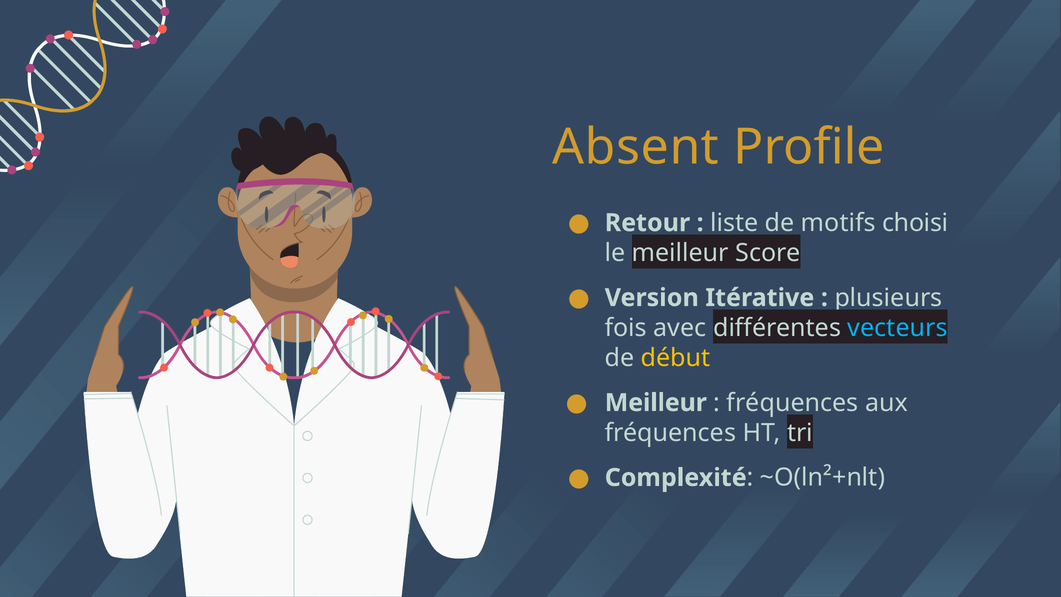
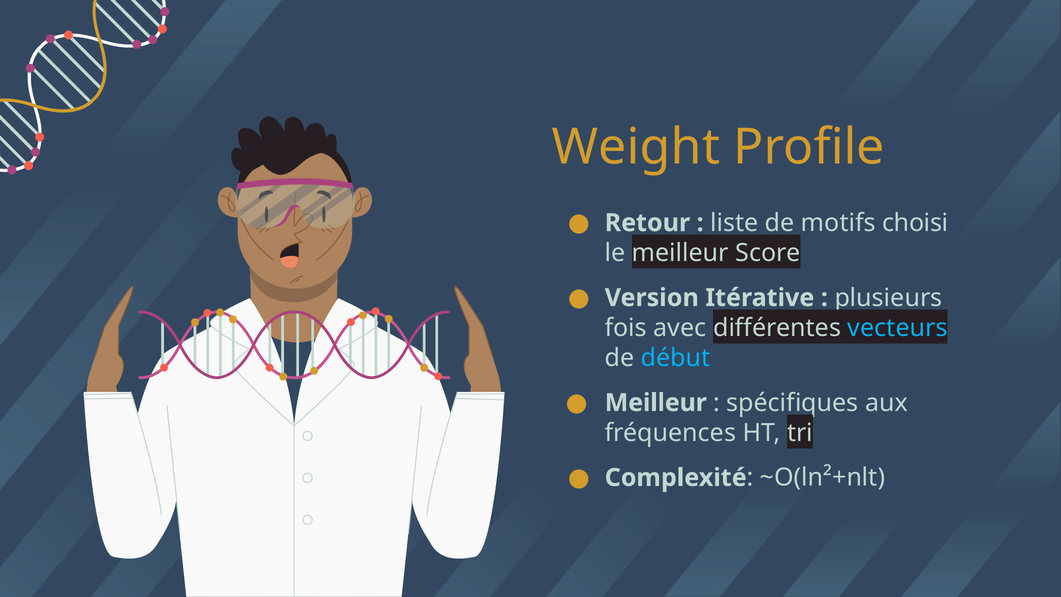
Absent: Absent -> Weight
début colour: yellow -> light blue
fréquences at (792, 403): fréquences -> spécifiques
